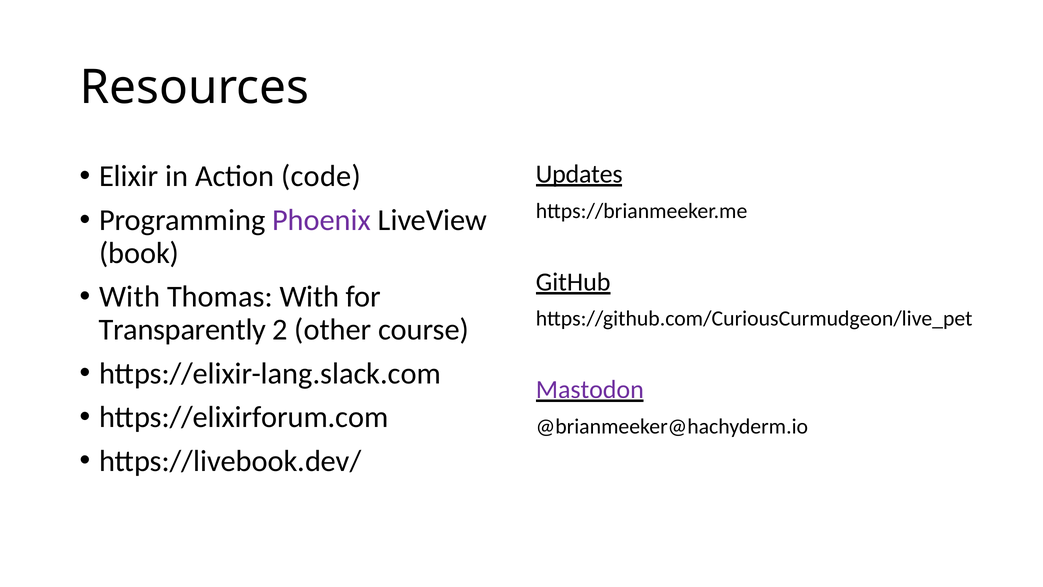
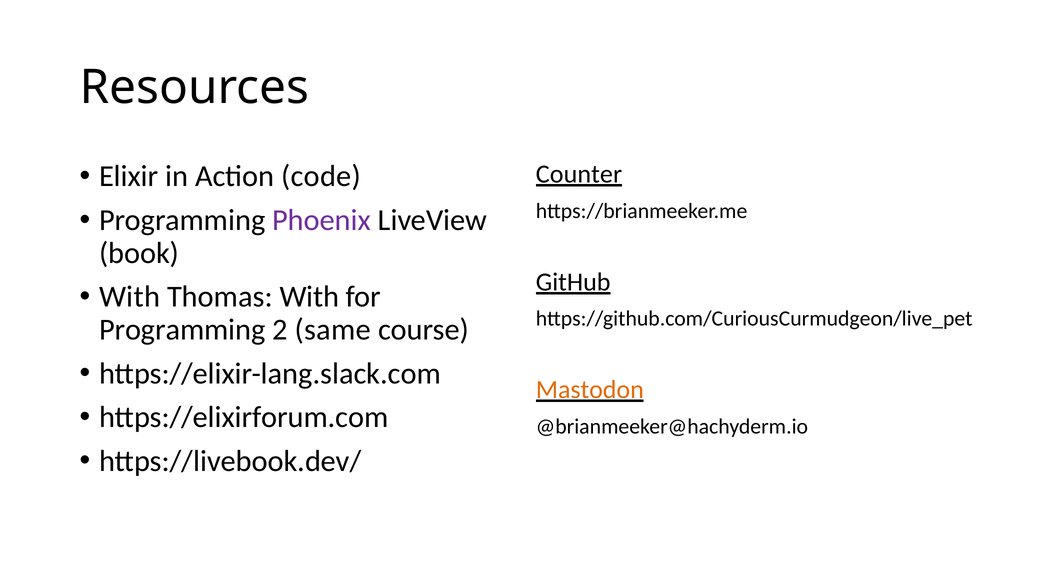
Updates: Updates -> Counter
Transparently at (182, 330): Transparently -> Programming
other: other -> same
Mastodon colour: purple -> orange
